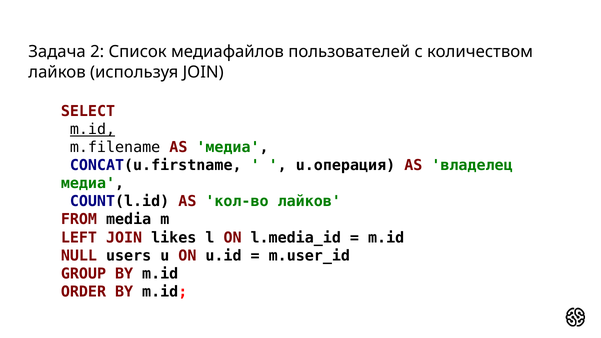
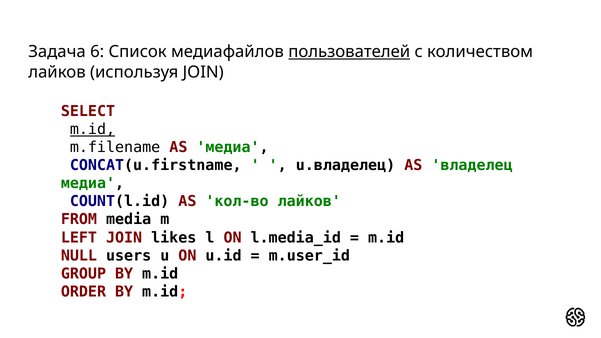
2: 2 -> 6
пользователей underline: none -> present
u.операция: u.операция -> u.владелец
